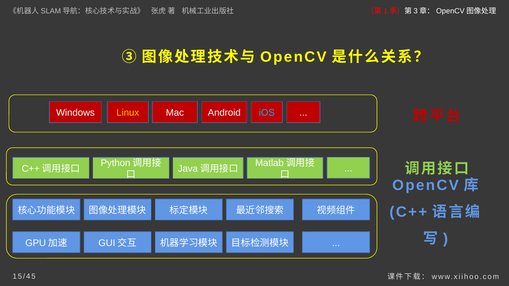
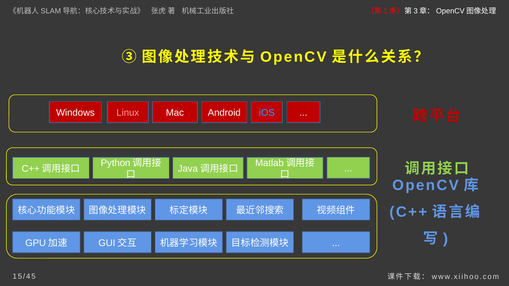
Linux colour: yellow -> pink
